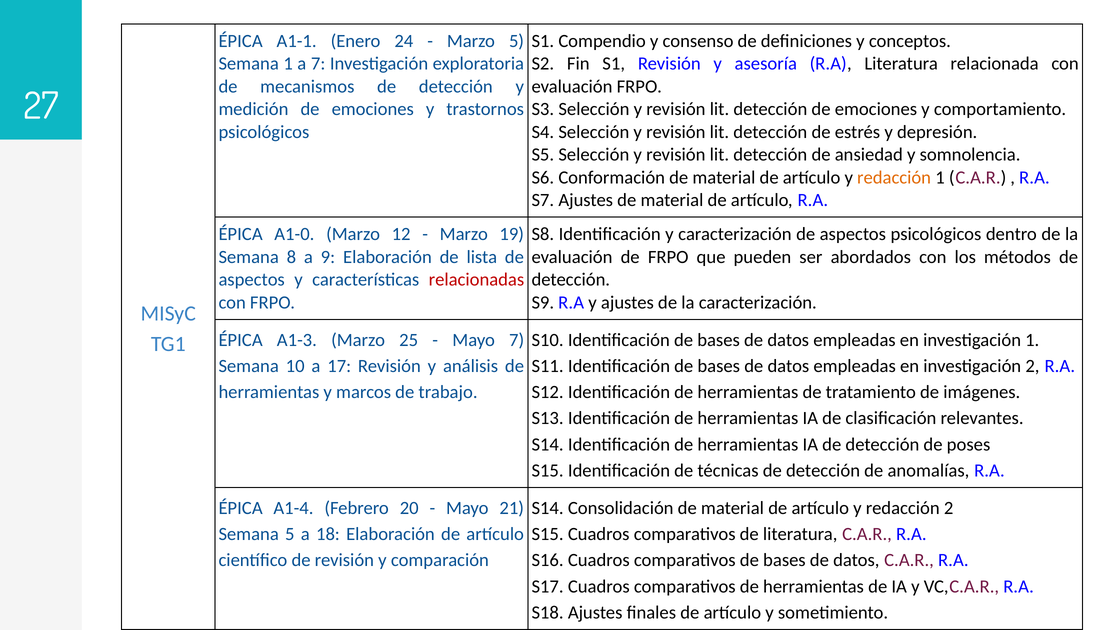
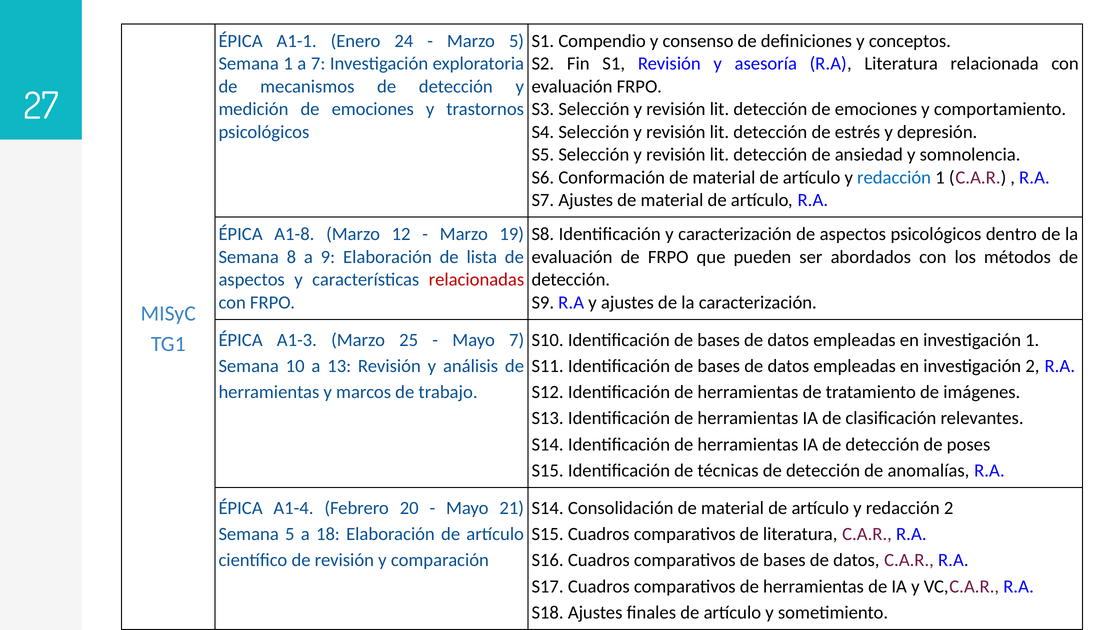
redacción at (894, 177) colour: orange -> blue
A1-0: A1-0 -> A1-8
17: 17 -> 13
